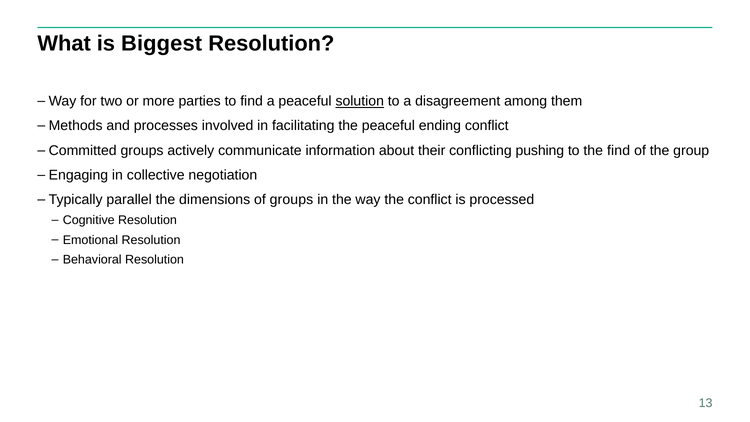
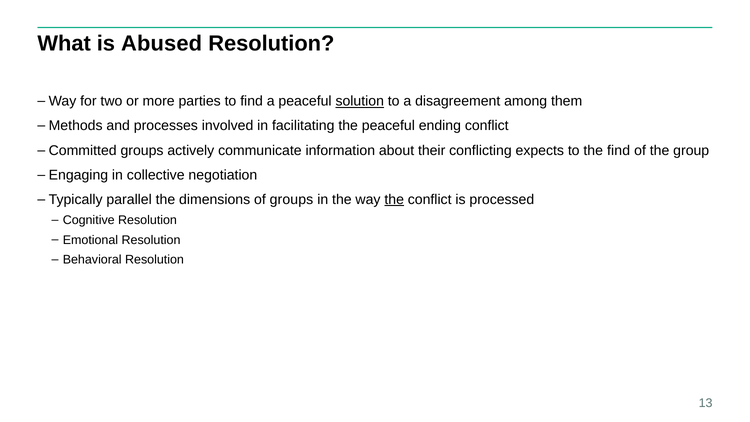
Biggest: Biggest -> Abused
pushing: pushing -> expects
the at (394, 199) underline: none -> present
